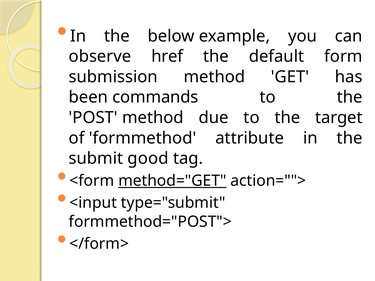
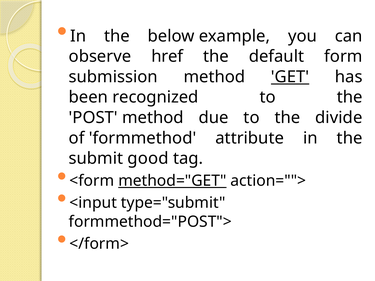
GET underline: none -> present
commands: commands -> recognized
target: target -> divide
